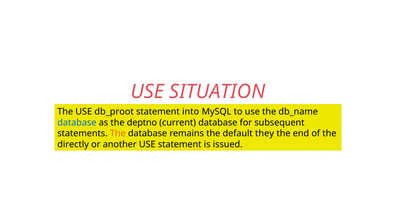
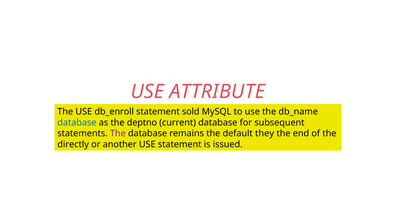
SITUATION: SITUATION -> ATTRIBUTE
db_proot: db_proot -> db_enroll
into: into -> sold
The at (118, 133) colour: orange -> purple
